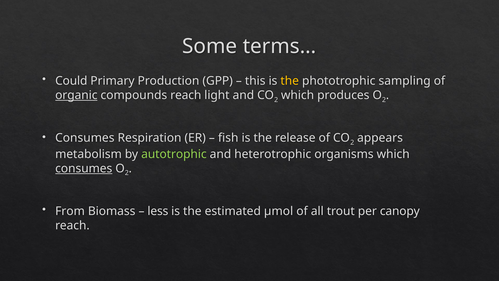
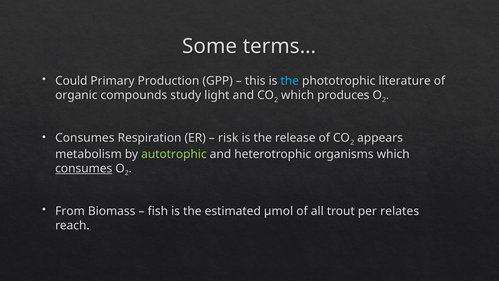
the at (290, 81) colour: yellow -> light blue
sampling: sampling -> literature
organic underline: present -> none
compounds reach: reach -> study
fish: fish -> risk
less: less -> fish
canopy: canopy -> relates
